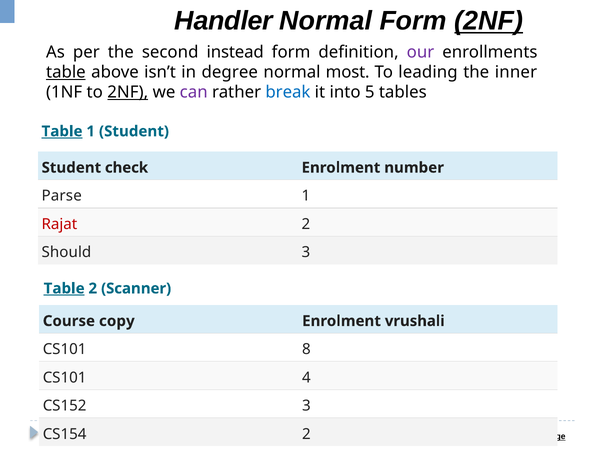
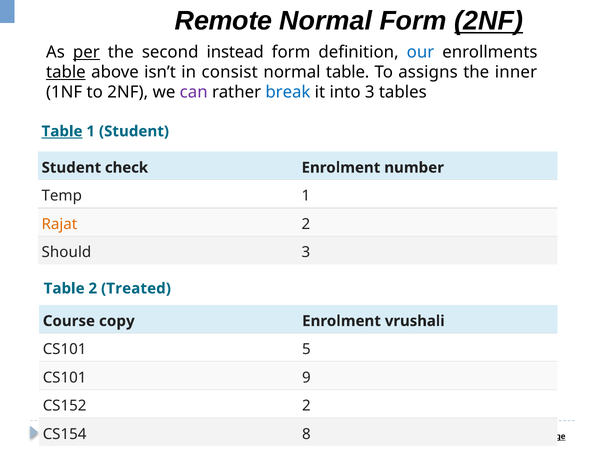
Handler: Handler -> Remote
per underline: none -> present
our colour: purple -> blue
degree: degree -> consist
normal most: most -> table
leading: leading -> assigns
2NF at (128, 92) underline: present -> none
into 5: 5 -> 3
Parse: Parse -> Temp
Rajat colour: red -> orange
Table at (64, 288) underline: present -> none
Scanner: Scanner -> Treated
8: 8 -> 5
4: 4 -> 9
CS152 3: 3 -> 2
CS154 2: 2 -> 8
